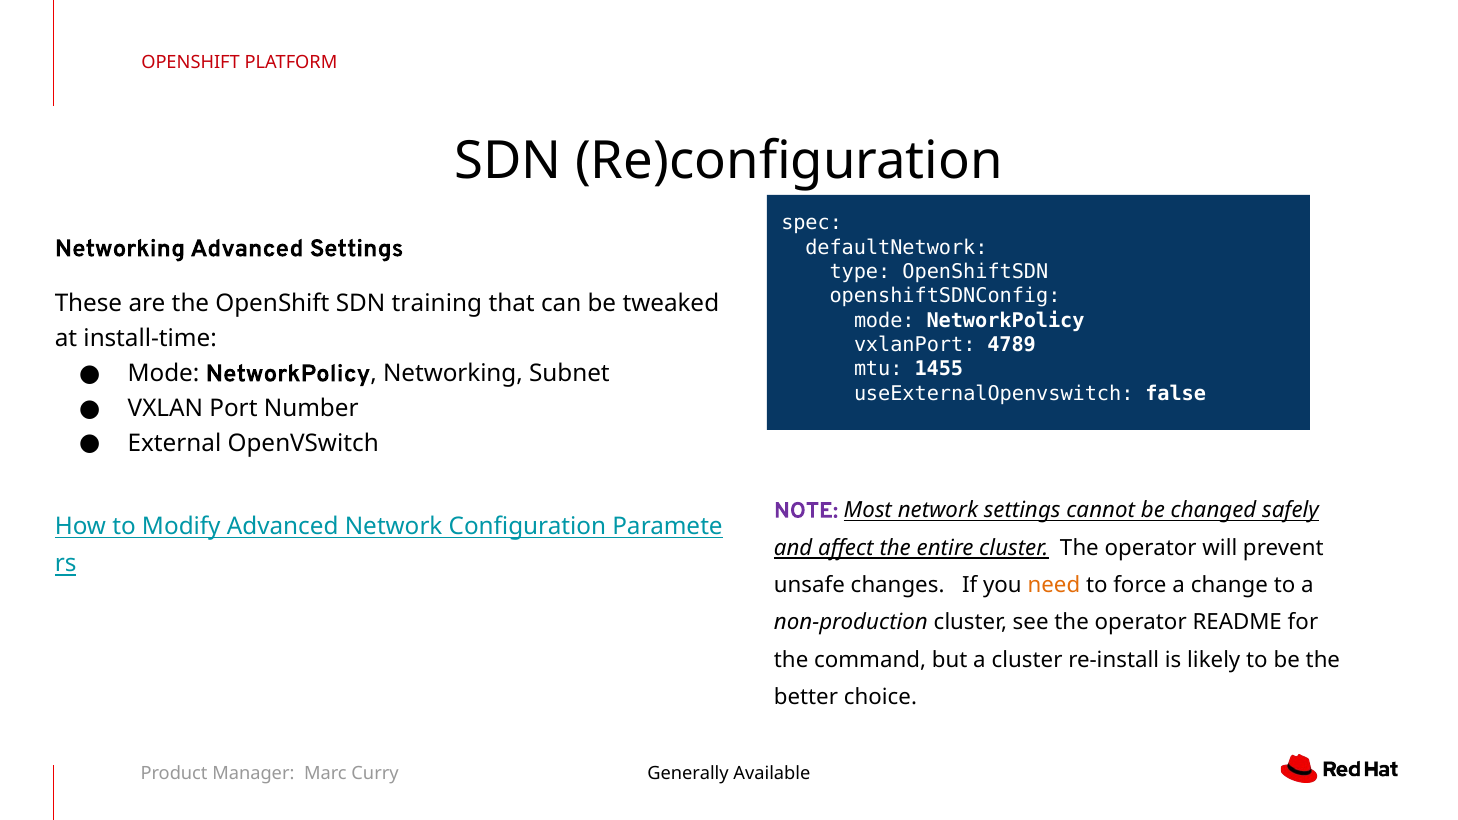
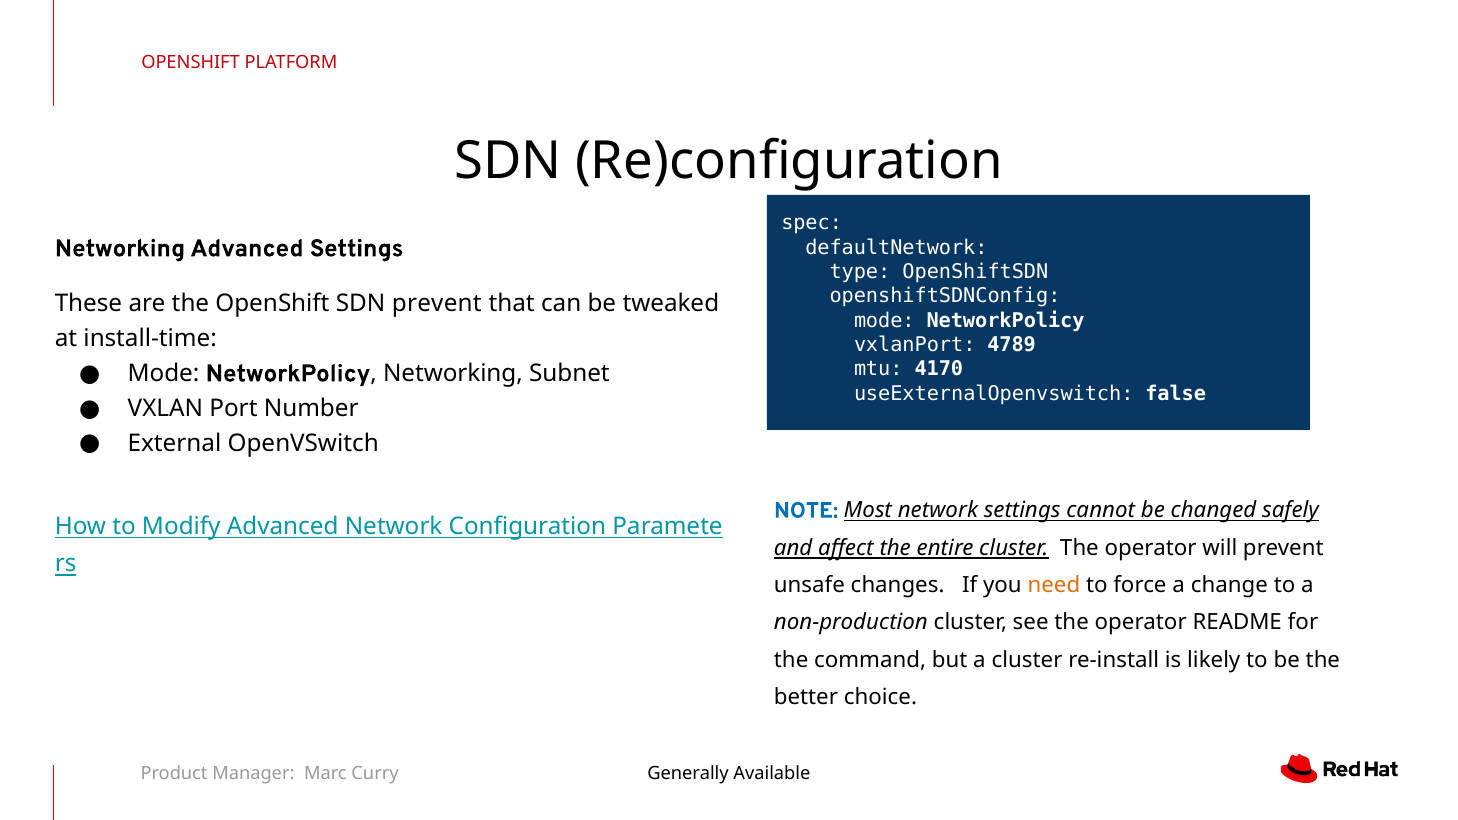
SDN training: training -> prevent
1455: 1455 -> 4170
NOTE colour: purple -> blue
